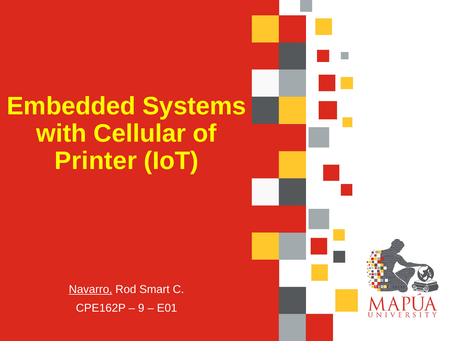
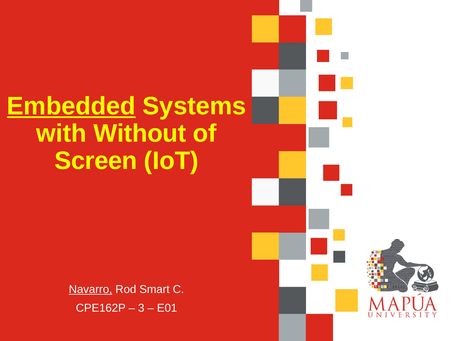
Embedded underline: none -> present
Cellular: Cellular -> Without
Printer: Printer -> Screen
9: 9 -> 3
